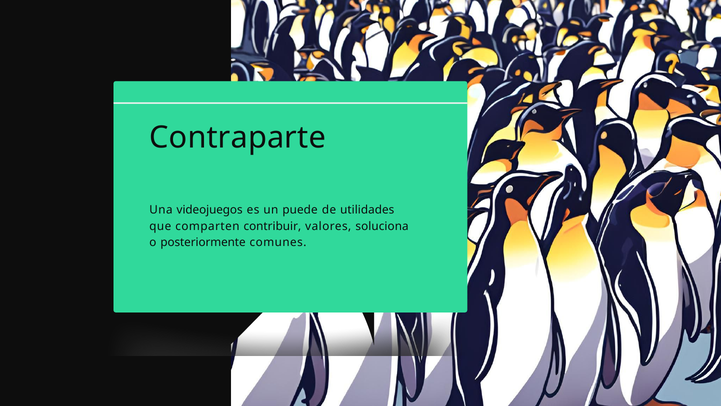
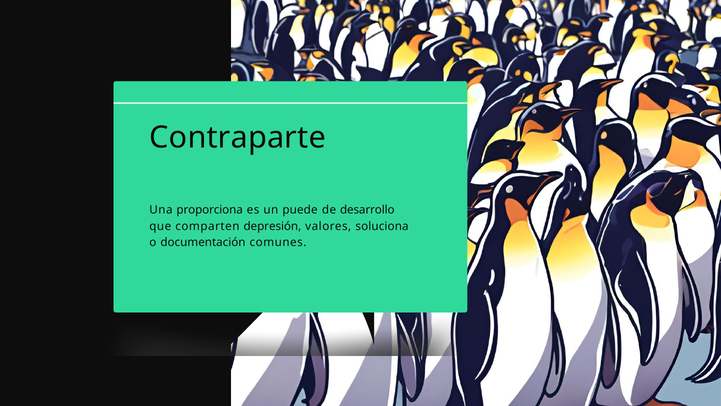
videojuegos: videojuegos -> proporciona
utilidades: utilidades -> desarrollo
contribuir: contribuir -> depresión
posteriormente: posteriormente -> documentación
